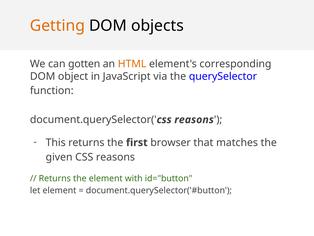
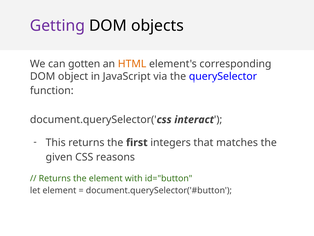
Getting colour: orange -> purple
document.querySelector( css reasons: reasons -> interact
browser: browser -> integers
